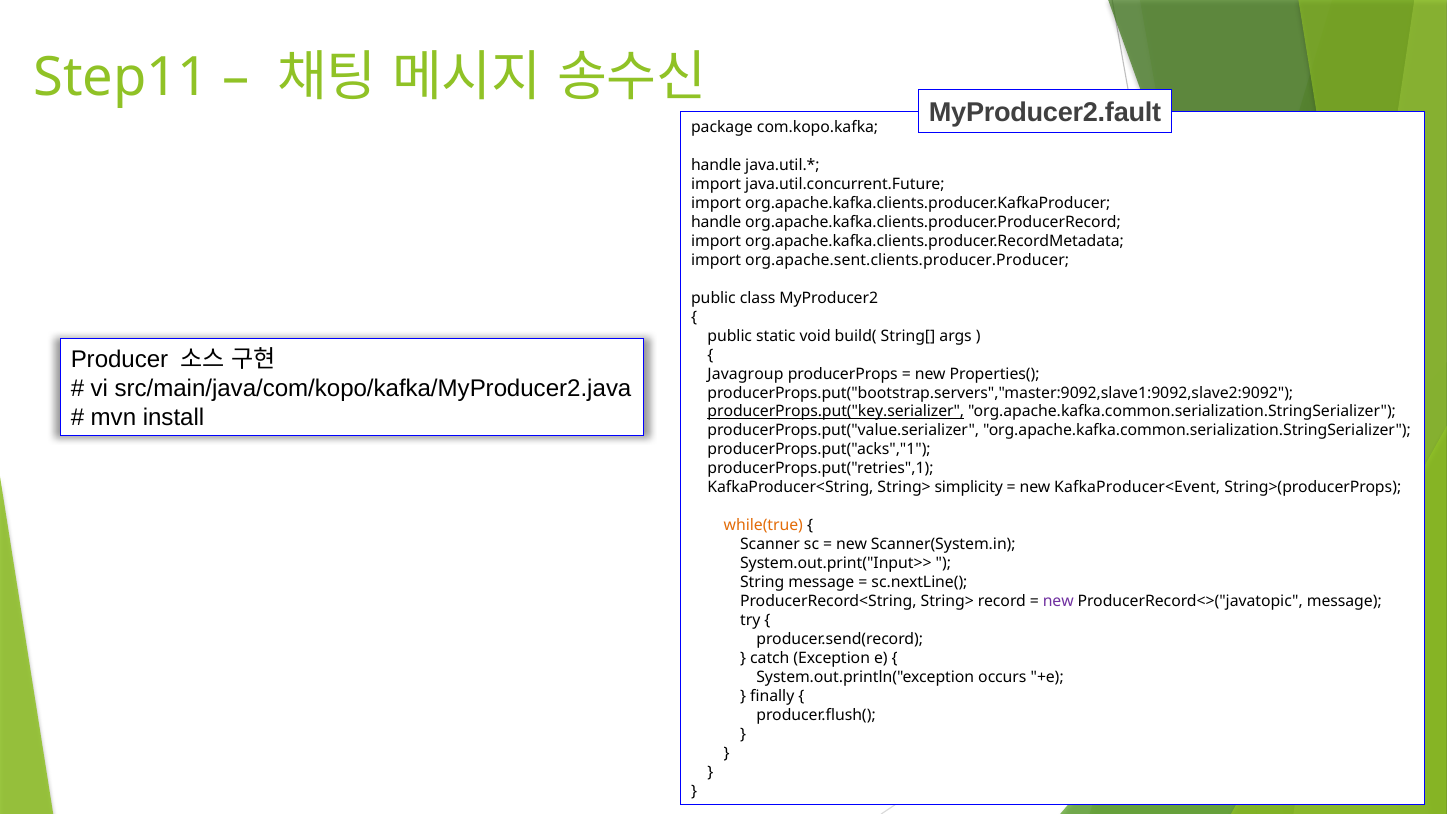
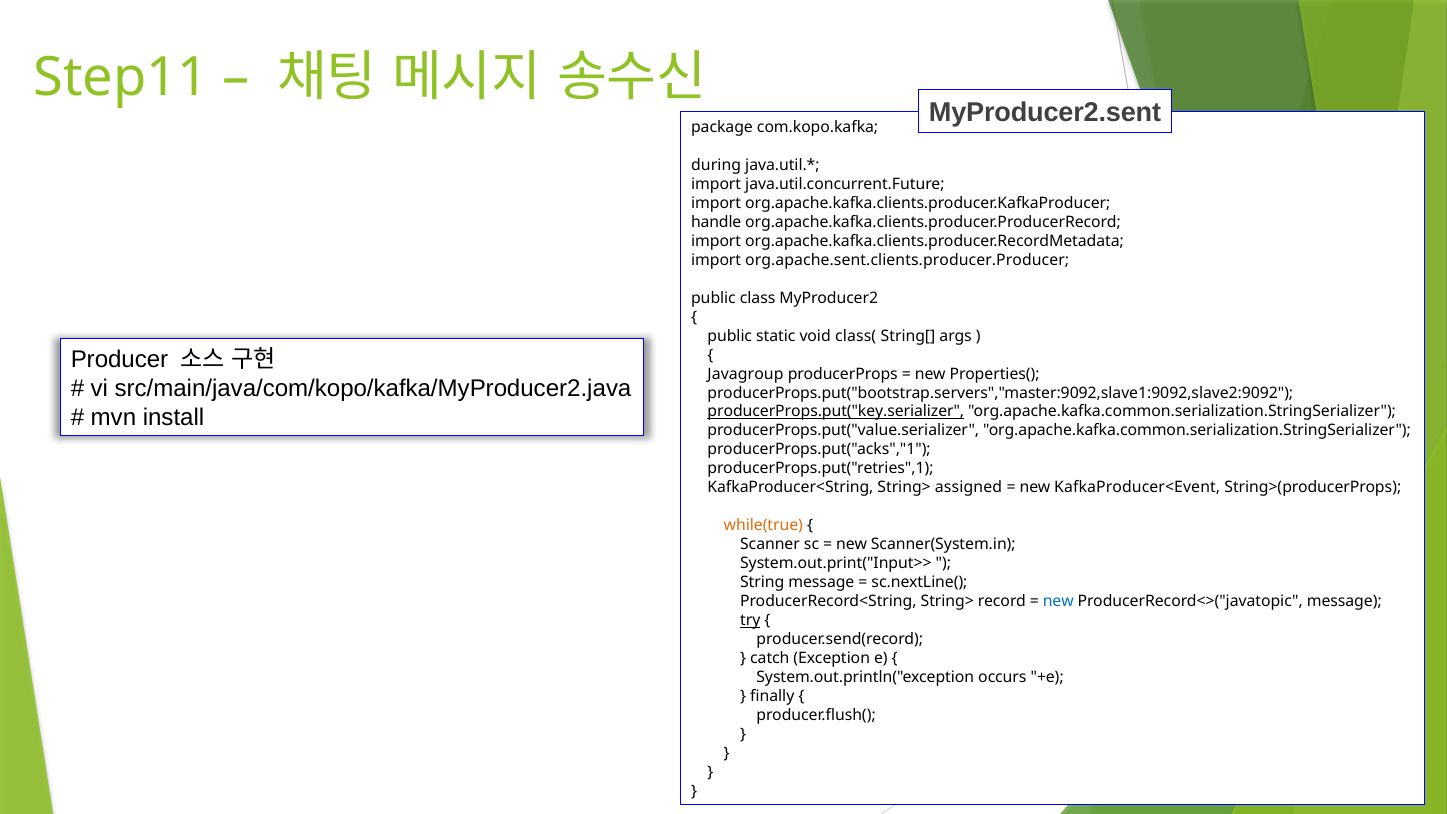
MyProducer2.fault: MyProducer2.fault -> MyProducer2.sent
handle at (716, 165): handle -> during
build(: build( -> class(
simplicity: simplicity -> assigned
new at (1058, 601) colour: purple -> blue
try underline: none -> present
